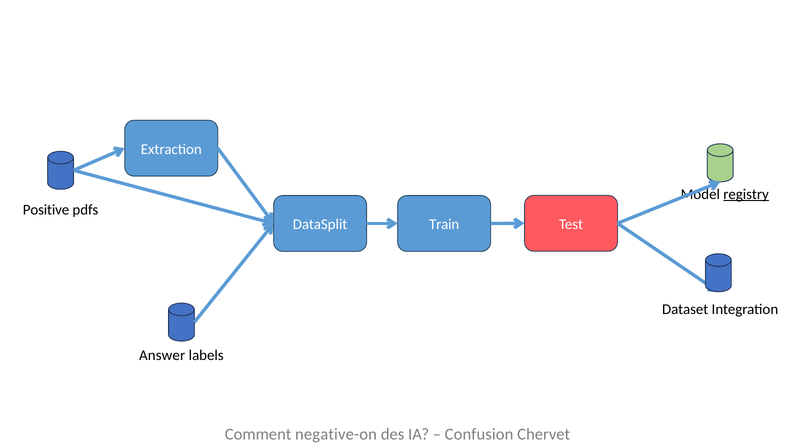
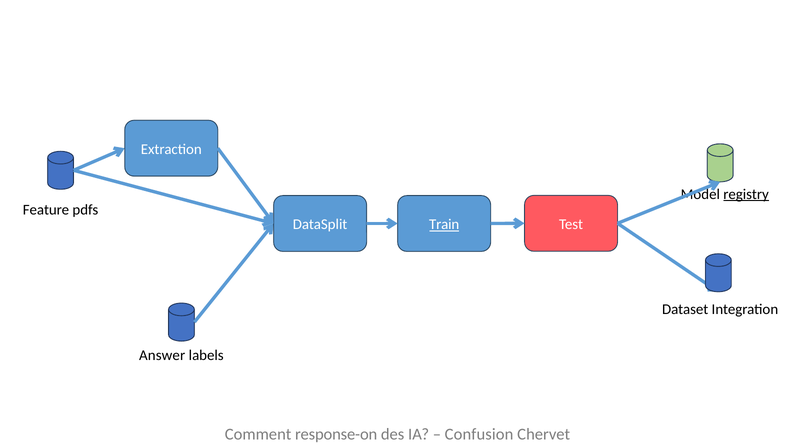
Positive: Positive -> Feature
Train underline: none -> present
negative-on: negative-on -> response-on
